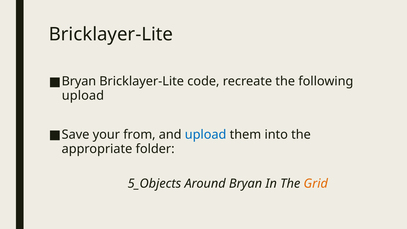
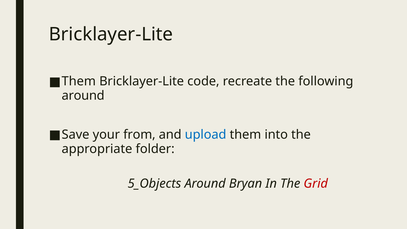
Bryan at (79, 81): Bryan -> Them
upload at (83, 96): upload -> around
Grid colour: orange -> red
